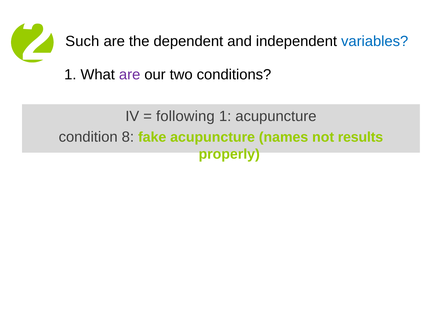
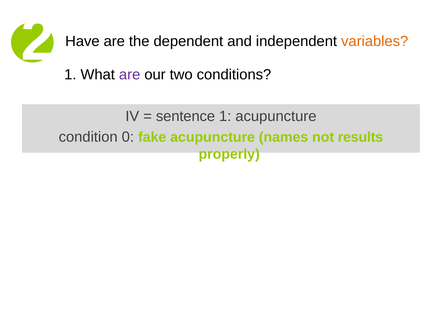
Such: Such -> Have
variables colour: blue -> orange
following: following -> sentence
8: 8 -> 0
